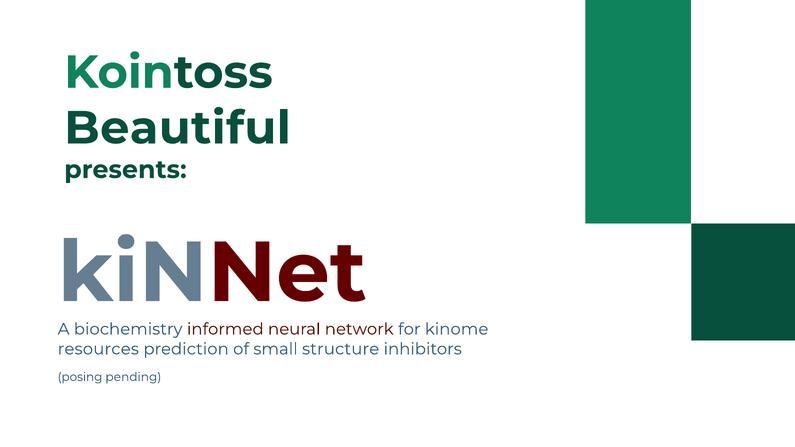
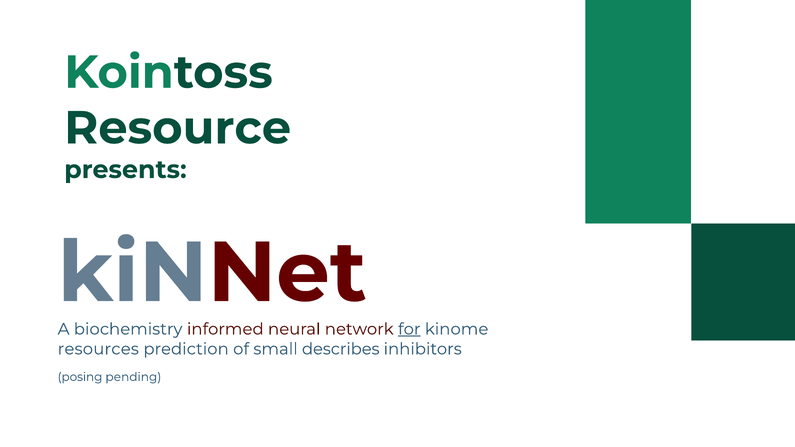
Beautiful: Beautiful -> Resource
for underline: none -> present
structure: structure -> describes
